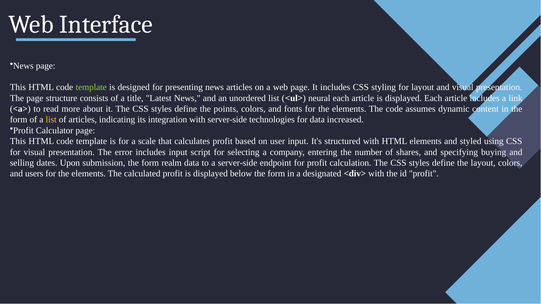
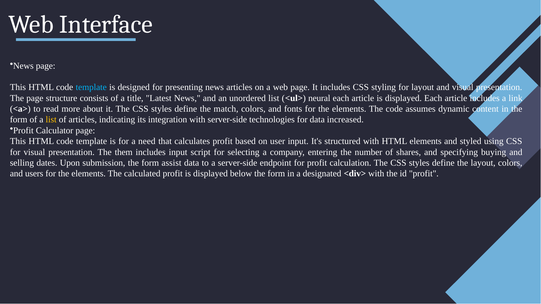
template at (91, 87) colour: light green -> light blue
points: points -> match
scale: scale -> need
error: error -> them
realm: realm -> assist
